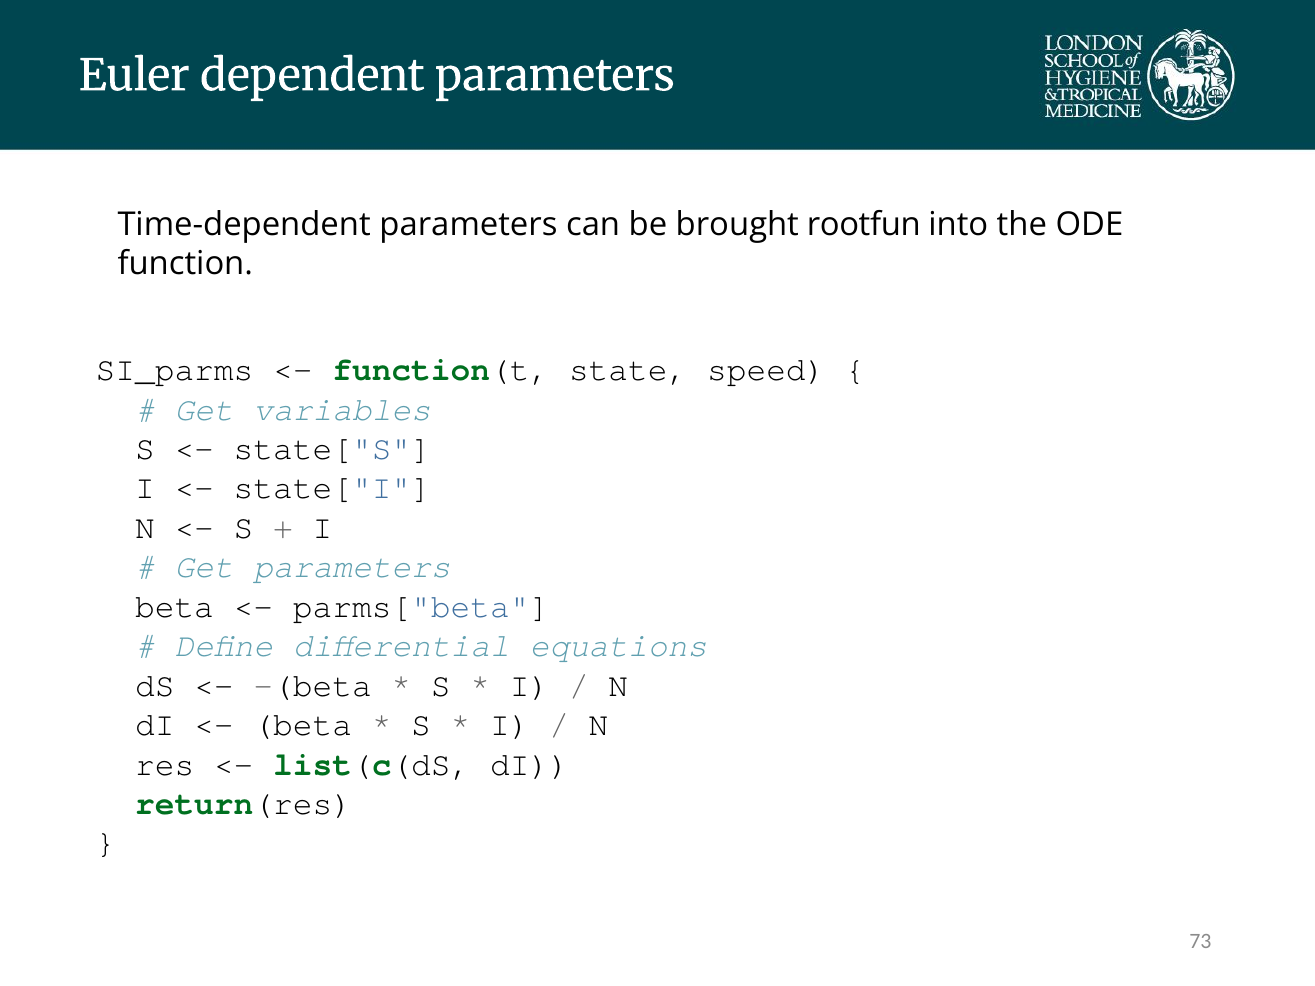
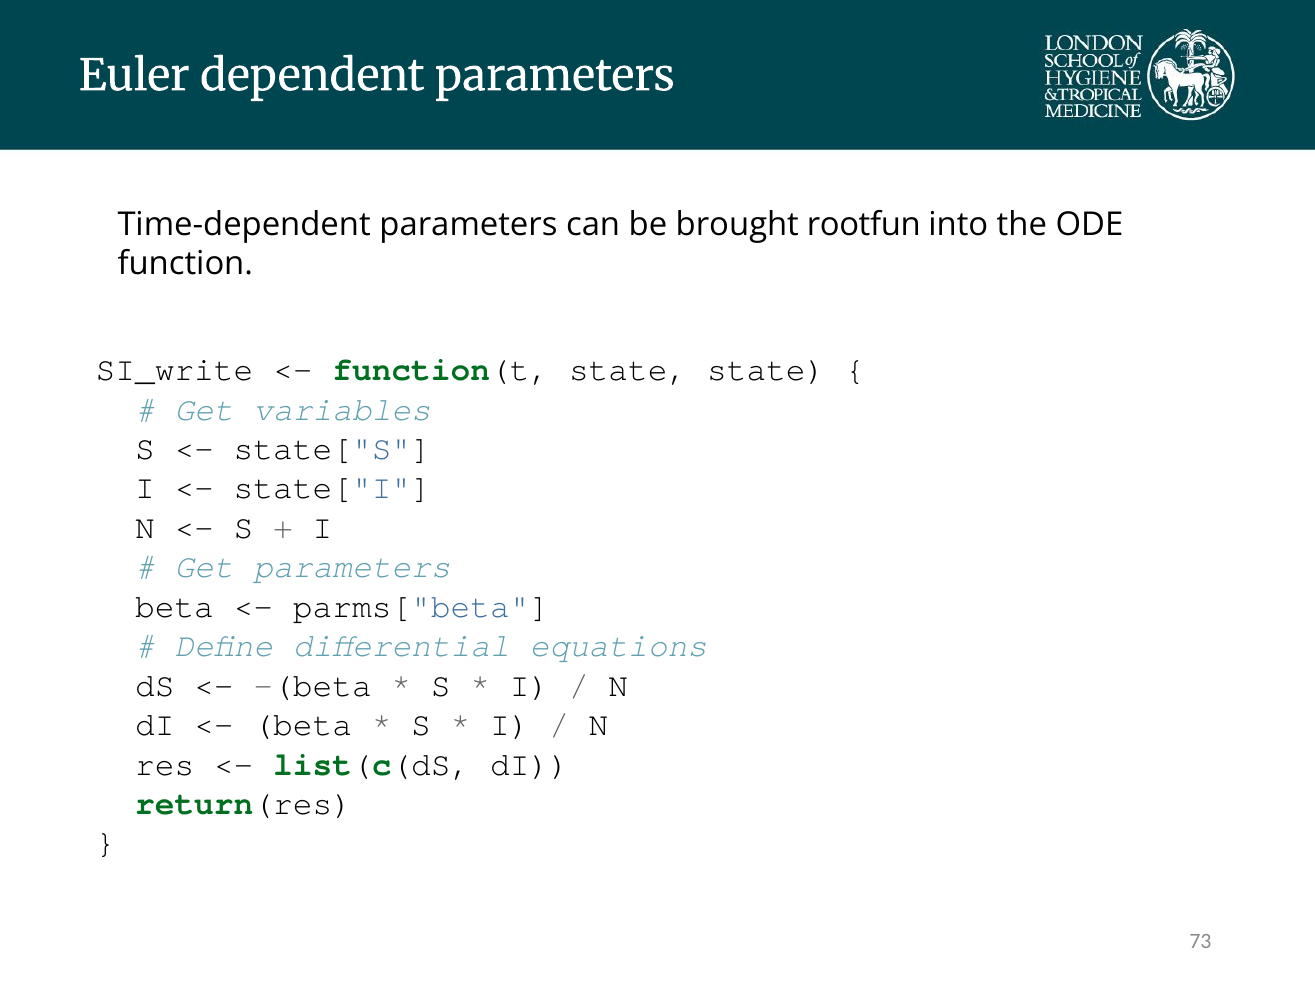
SI_parms: SI_parms -> SI_write
state speed: speed -> state
